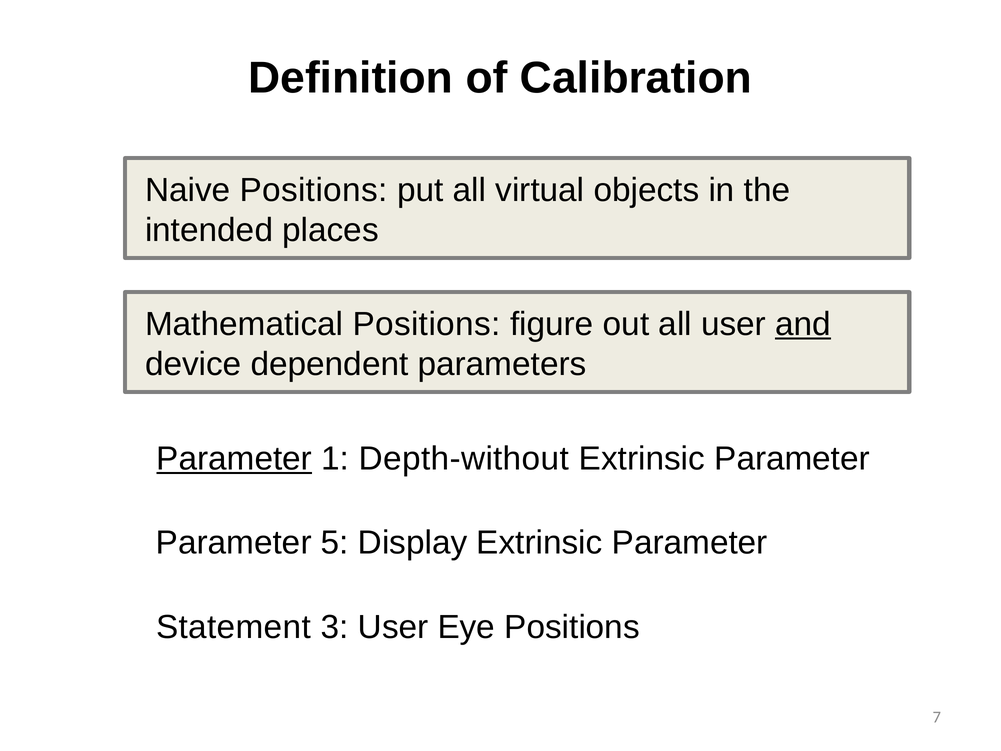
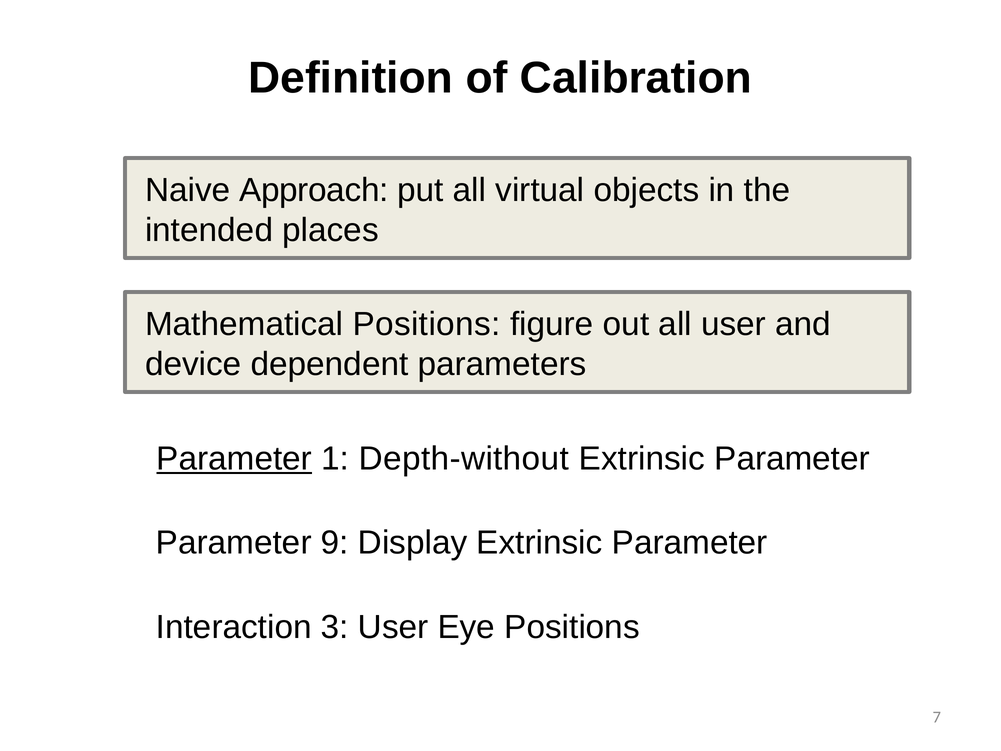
Naive Positions: Positions -> Approach
and underline: present -> none
5: 5 -> 9
Statement: Statement -> Interaction
